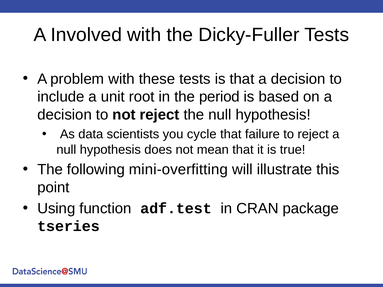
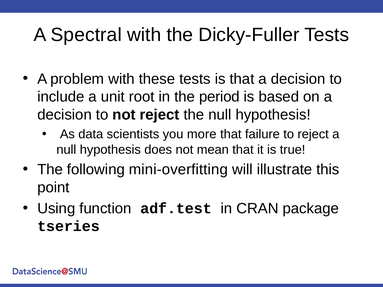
Involved: Involved -> Spectral
cycle: cycle -> more
